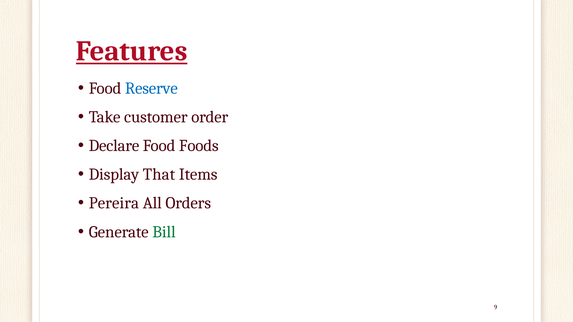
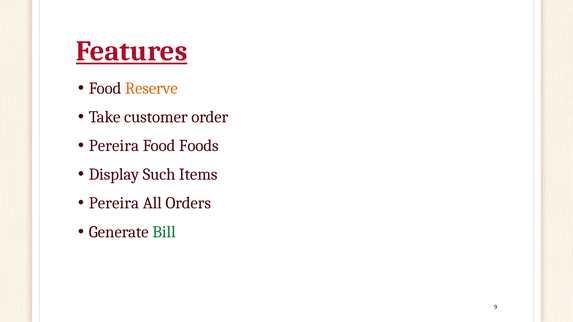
Reserve colour: blue -> orange
Declare at (114, 146): Declare -> Pereira
That: That -> Such
